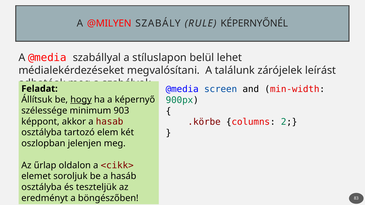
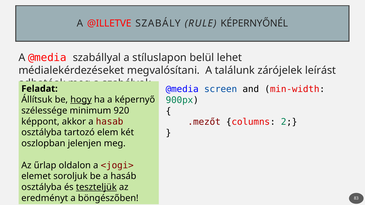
@MILYEN: @MILYEN -> @ILLETVE
903: 903 -> 920
.körbe: .körbe -> .mezőt
<cikk>: <cikk> -> <jogi>
teszteljük underline: none -> present
